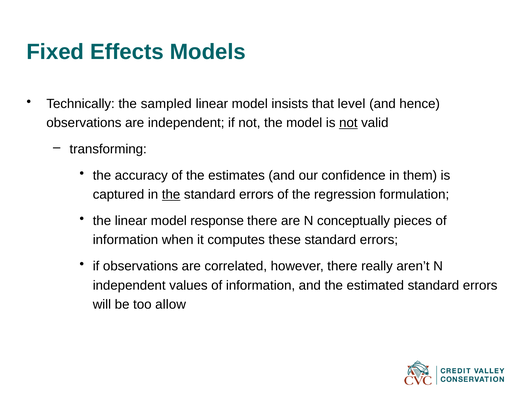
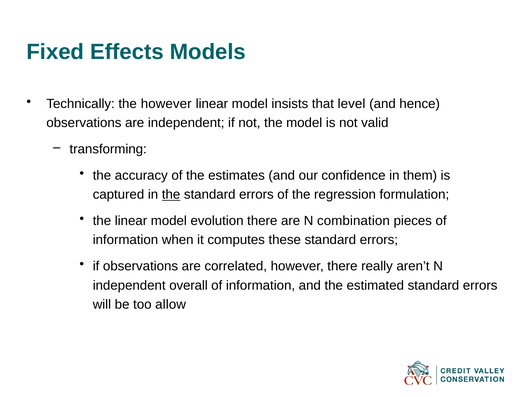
the sampled: sampled -> however
not at (348, 123) underline: present -> none
response: response -> evolution
conceptually: conceptually -> combination
values: values -> overall
